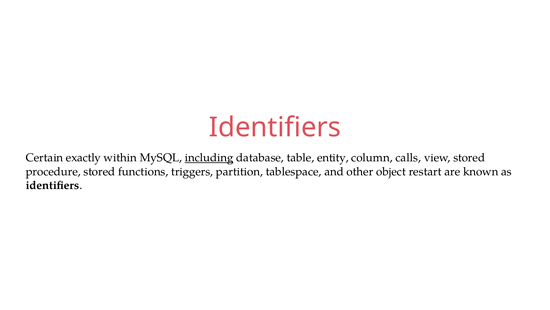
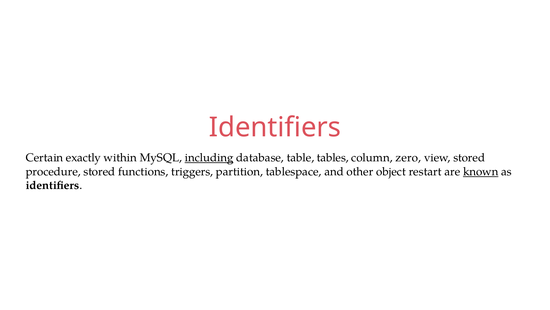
entity: entity -> tables
calls: calls -> zero
known underline: none -> present
